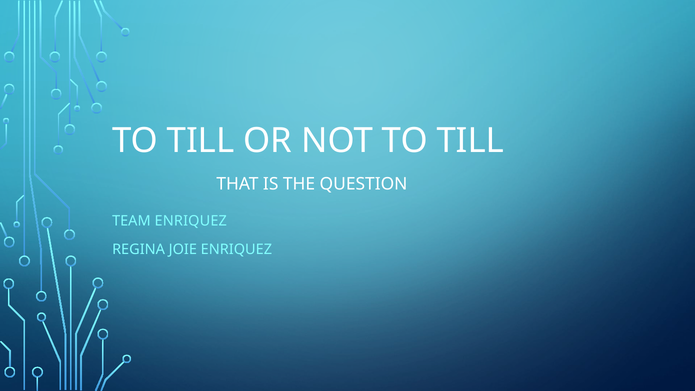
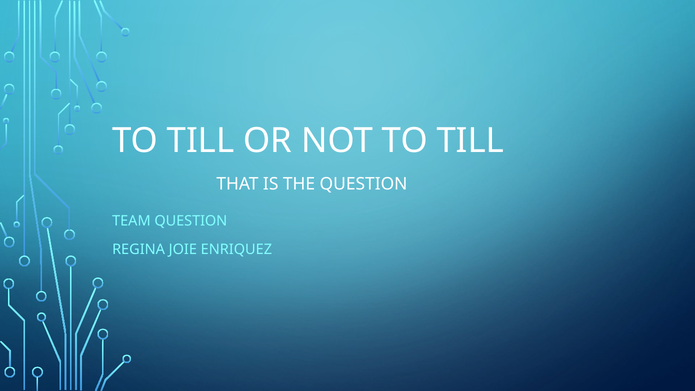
TEAM ENRIQUEZ: ENRIQUEZ -> QUESTION
